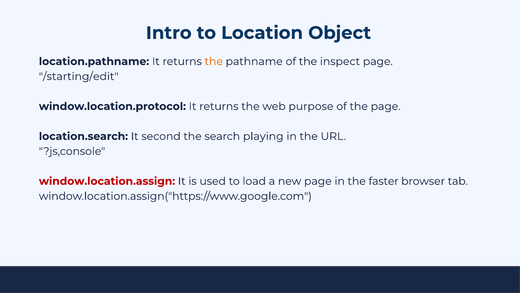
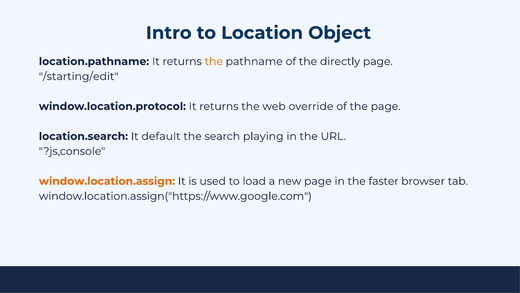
inspect: inspect -> directly
purpose: purpose -> override
second: second -> default
window.location.assign colour: red -> orange
